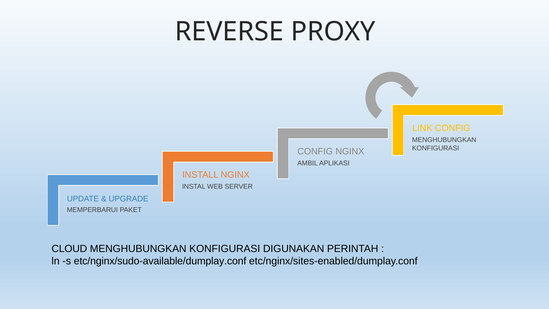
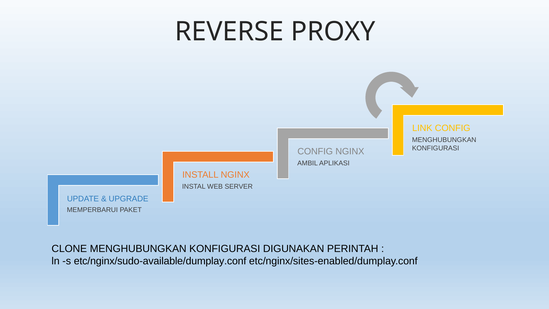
CLOUD: CLOUD -> CLONE
